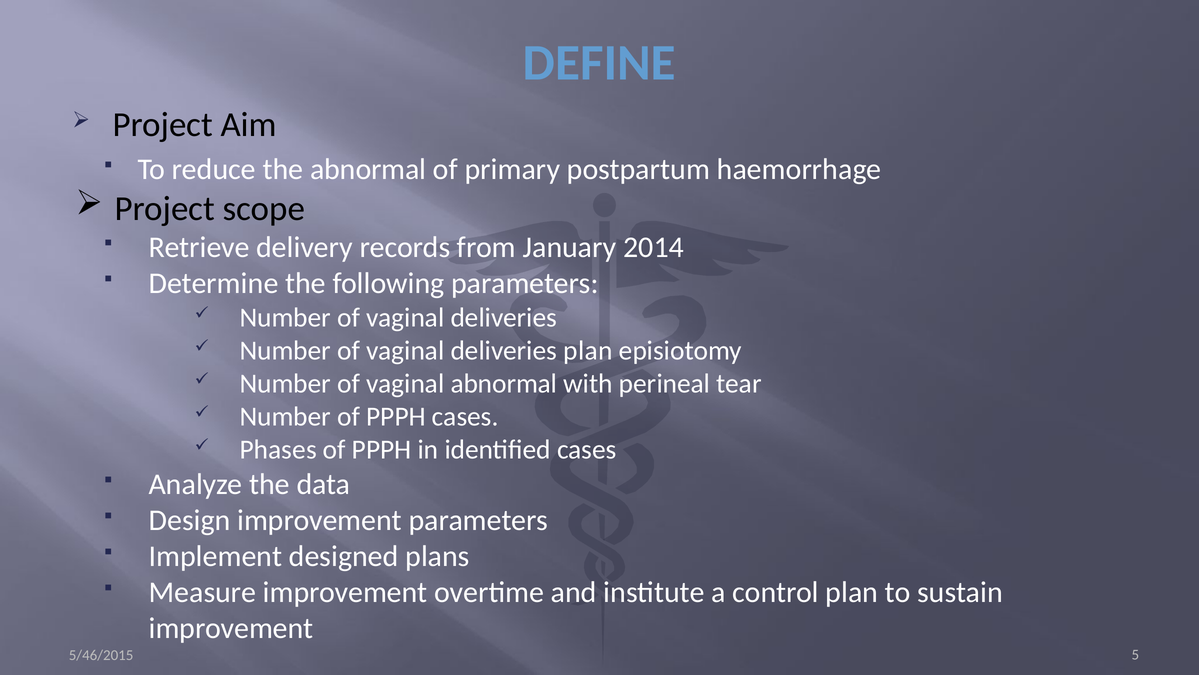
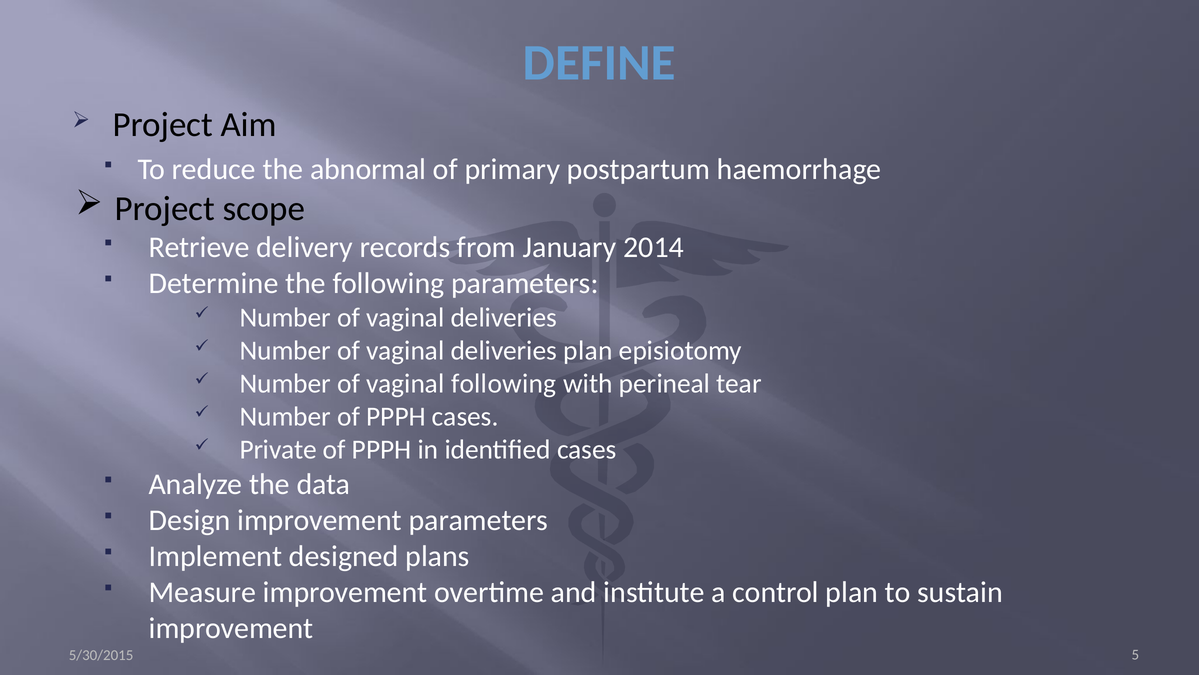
vaginal abnormal: abnormal -> following
Phases: Phases -> Private
5/46/2015: 5/46/2015 -> 5/30/2015
